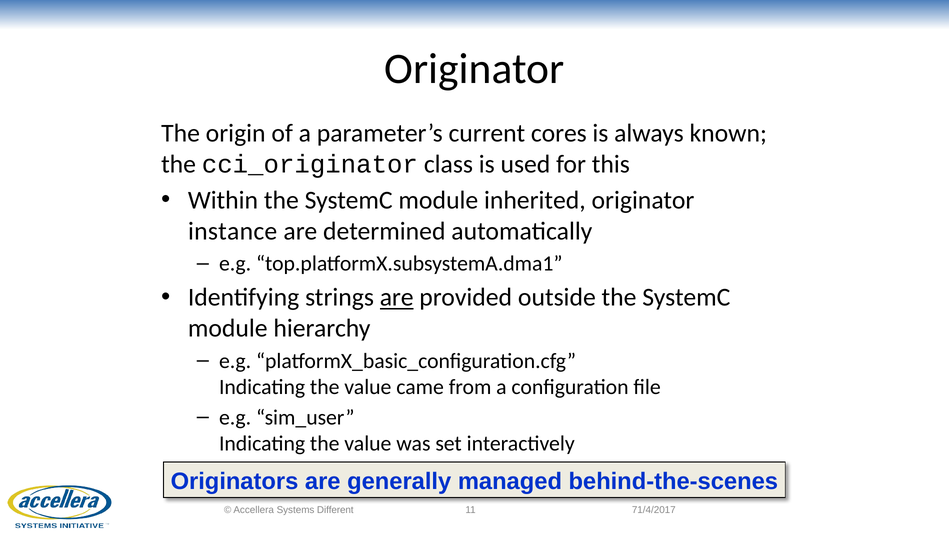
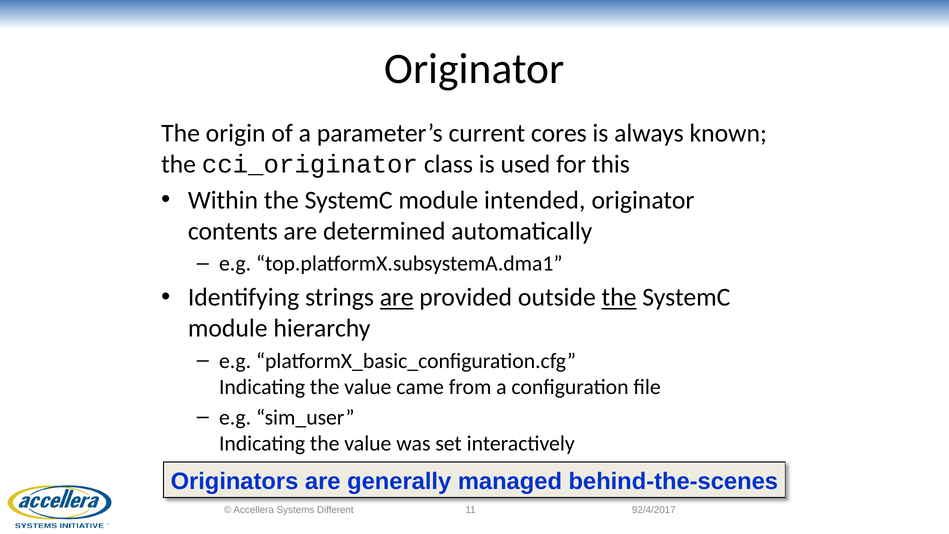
inherited: inherited -> intended
instance: instance -> contents
the at (619, 297) underline: none -> present
71/4/2017: 71/4/2017 -> 92/4/2017
